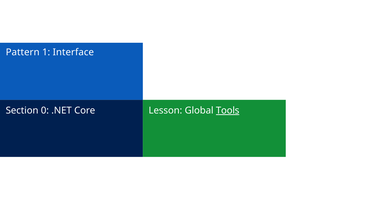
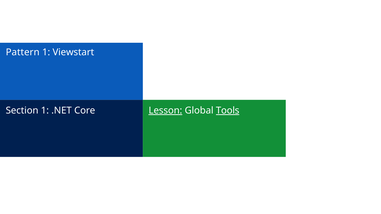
Interface: Interface -> Viewstart
Section 0: 0 -> 1
Lesson underline: none -> present
